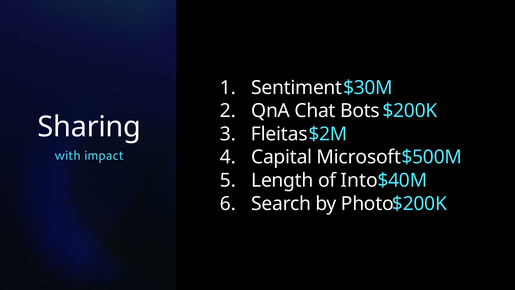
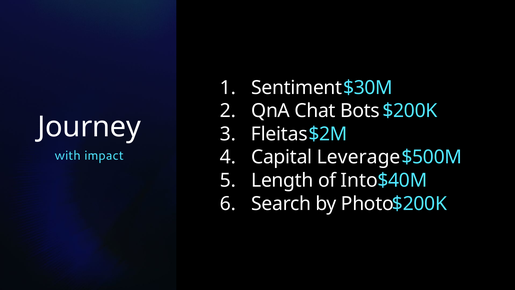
Sharing: Sharing -> Journey
Microsoft: Microsoft -> Leverage
